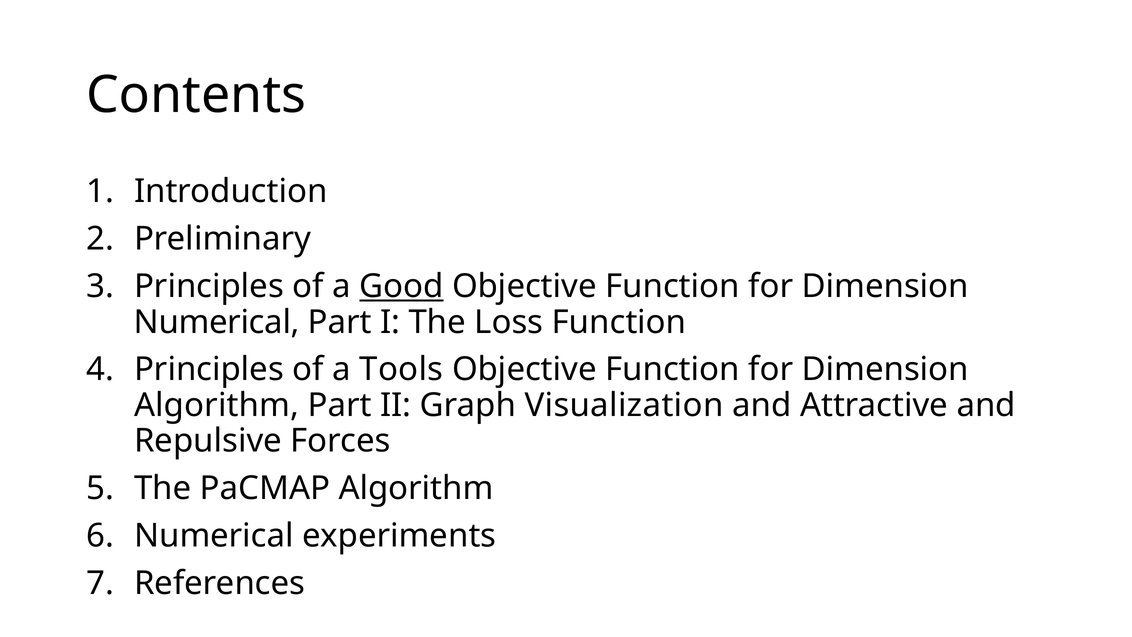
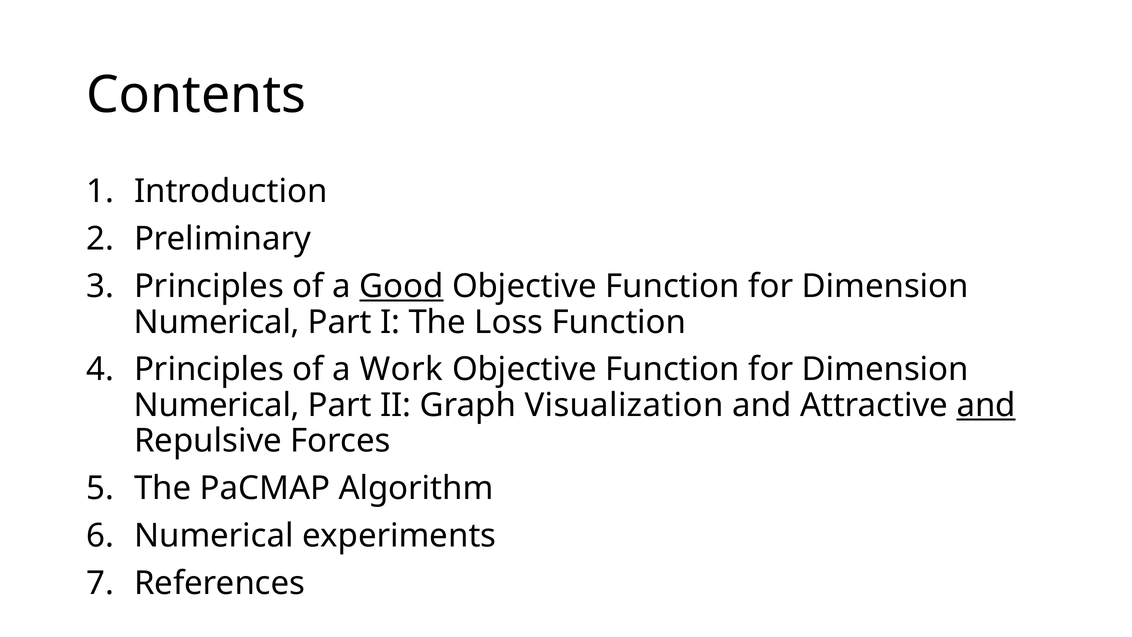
Tools: Tools -> Work
Algorithm at (217, 405): Algorithm -> Numerical
and at (986, 405) underline: none -> present
